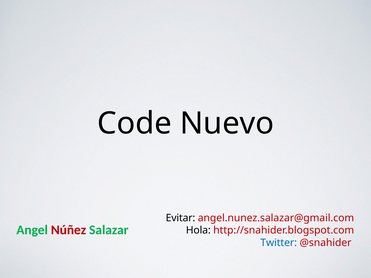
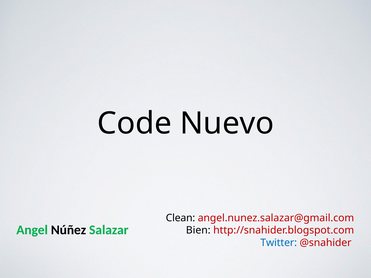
Evitar: Evitar -> Clean
Núñez colour: red -> black
Hola: Hola -> Bien
